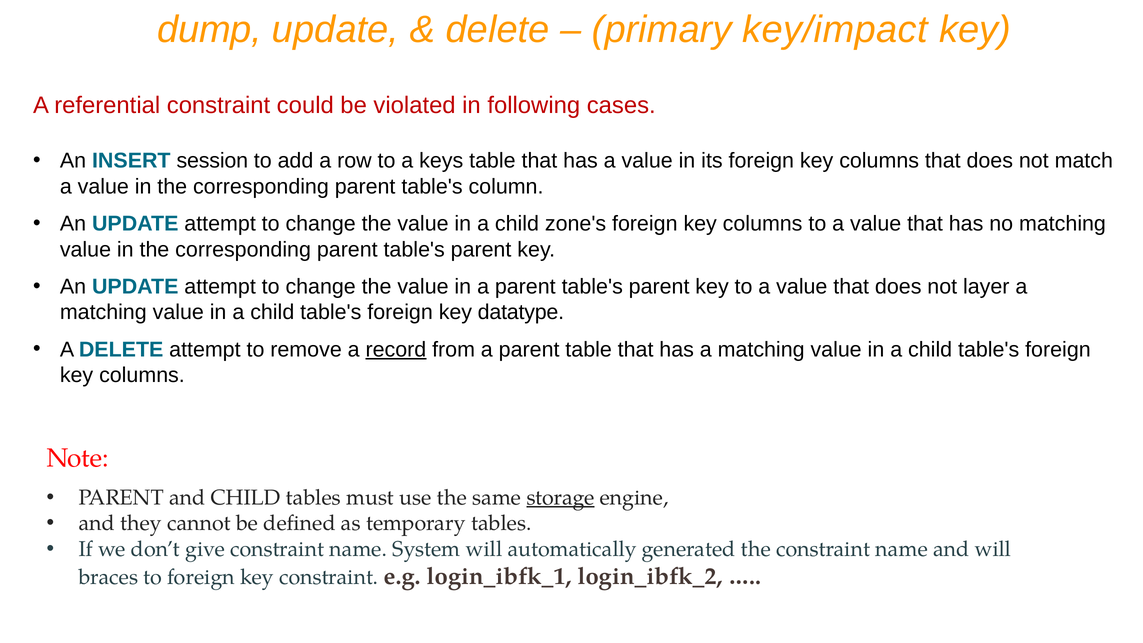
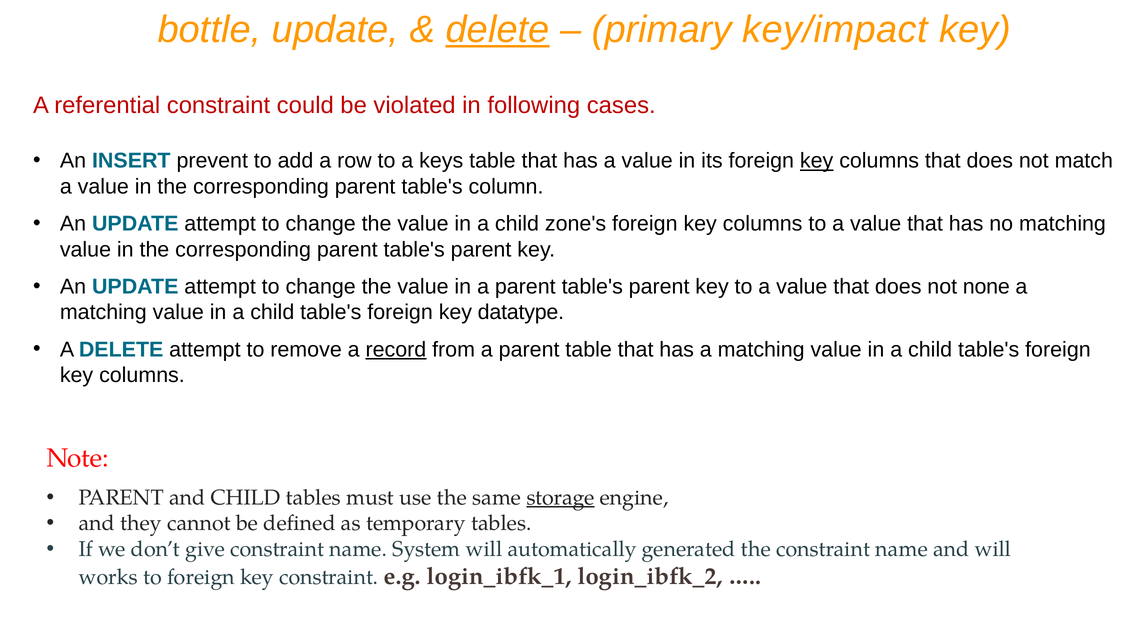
dump: dump -> bottle
delete at (498, 30) underline: none -> present
session: session -> prevent
key at (817, 161) underline: none -> present
layer: layer -> none
braces: braces -> works
